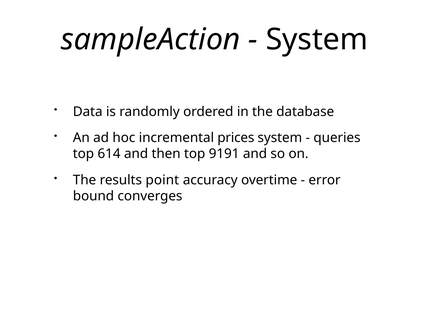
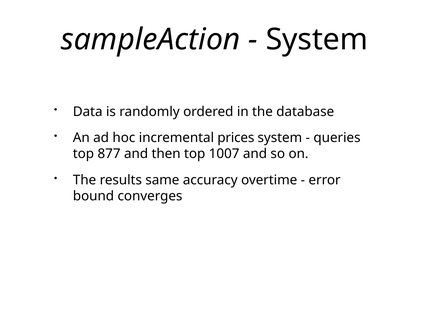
614: 614 -> 877
9191: 9191 -> 1007
point: point -> same
